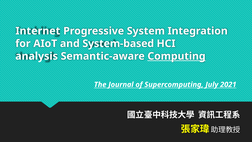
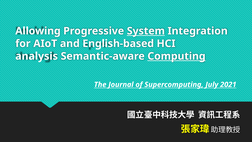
Internet: Internet -> Allowing
System underline: none -> present
System-based: System-based -> English-based
